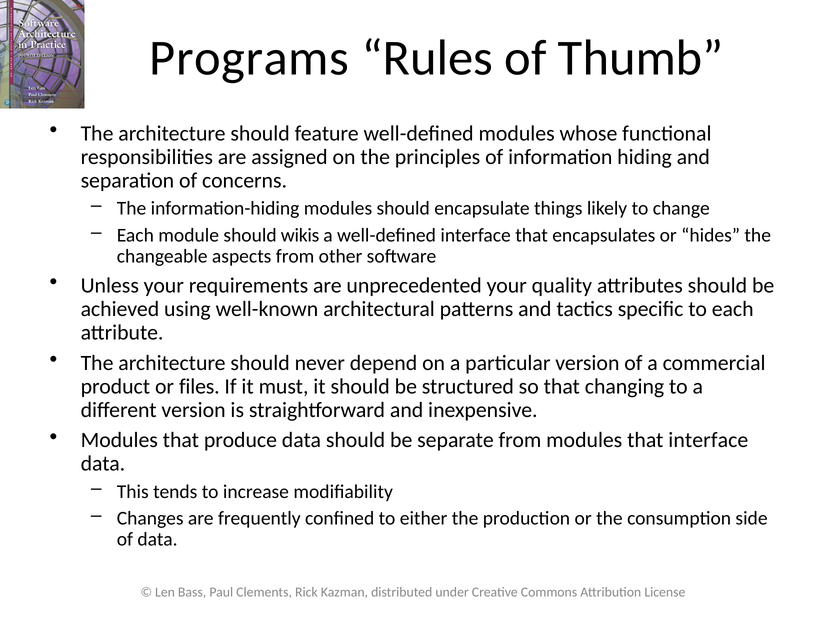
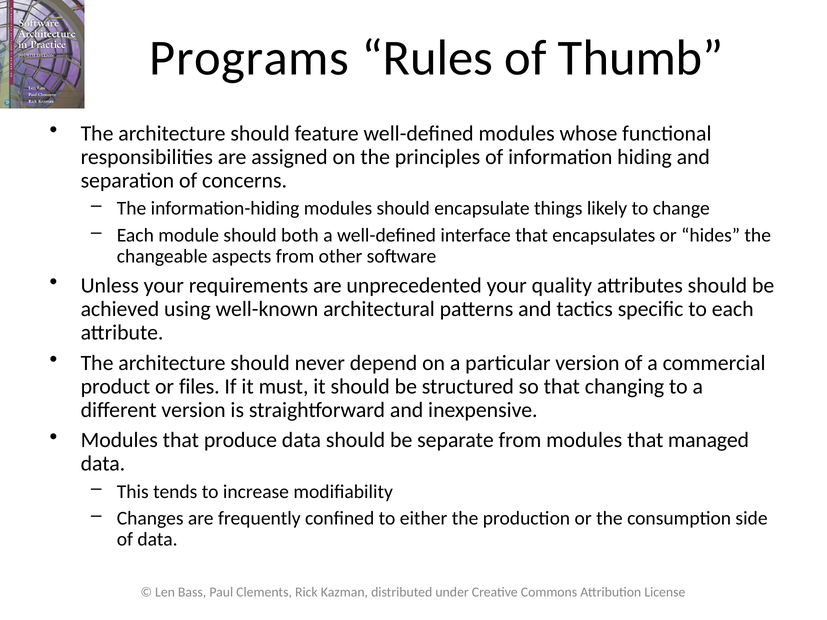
wikis: wikis -> both
that interface: interface -> managed
